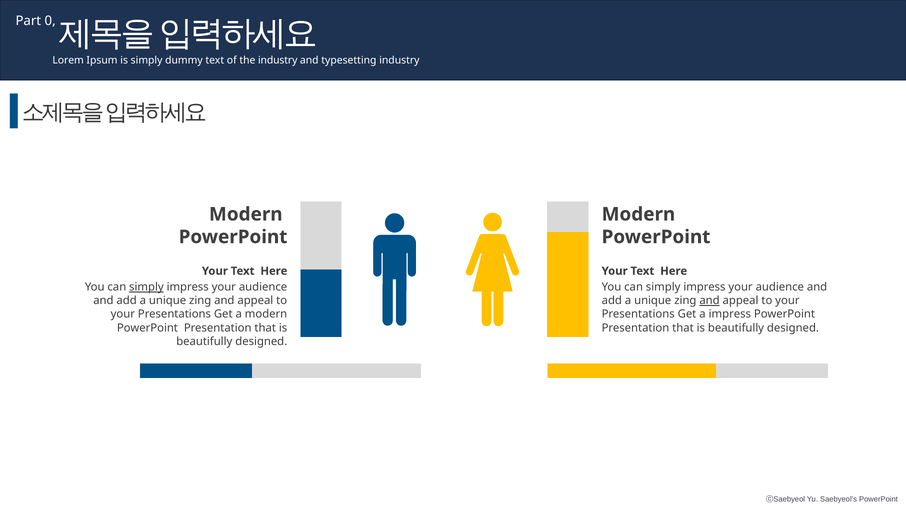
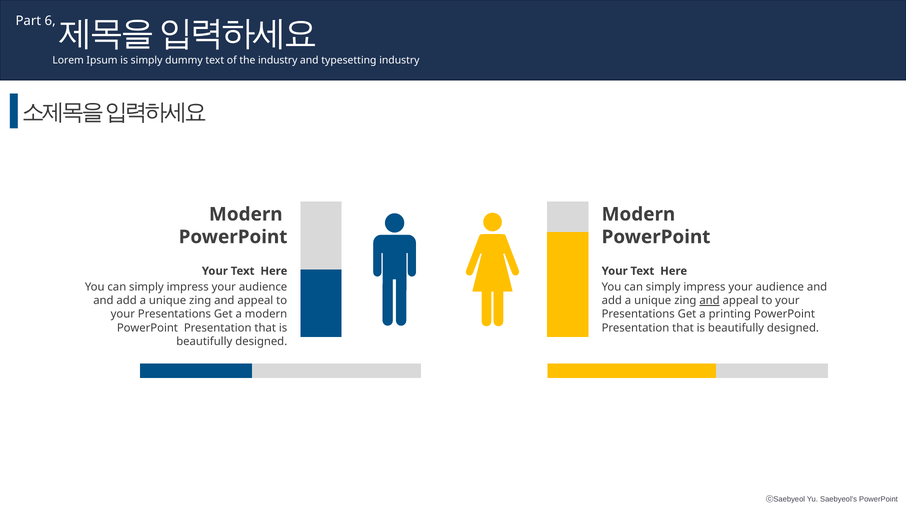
0: 0 -> 6
simply at (146, 287) underline: present -> none
a impress: impress -> printing
